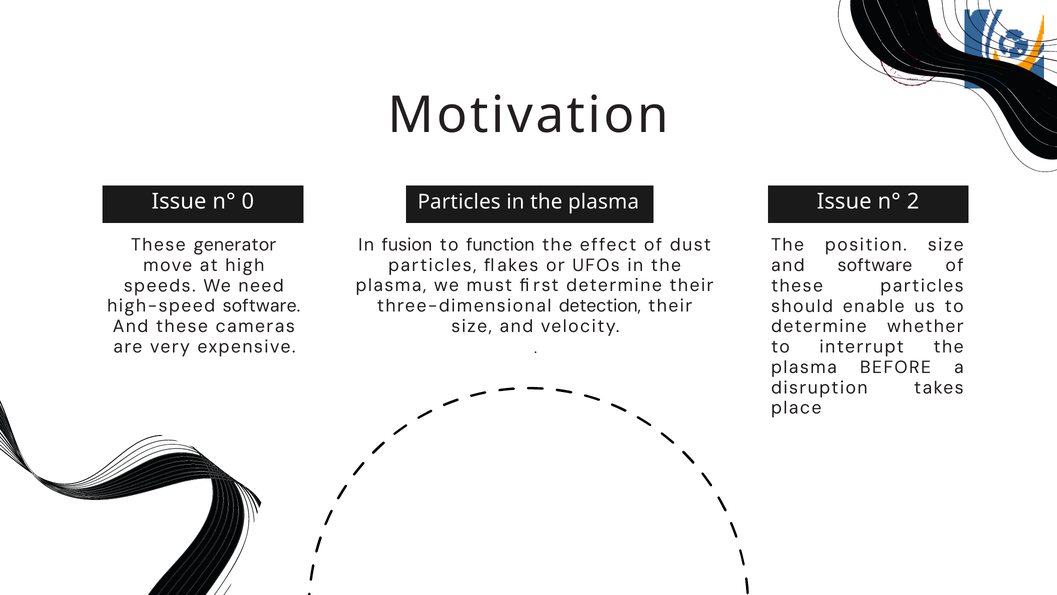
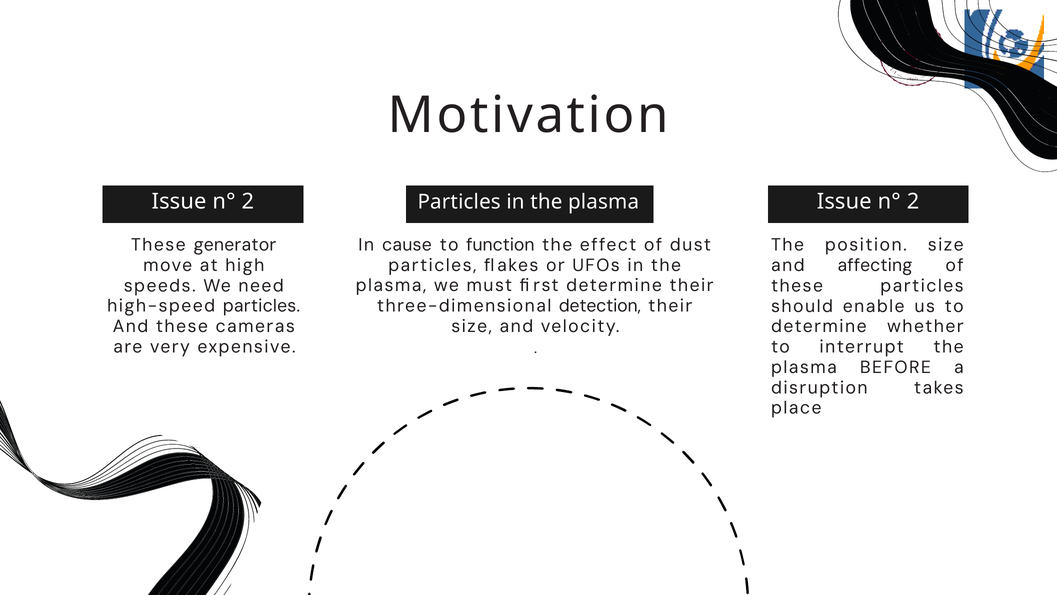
0 at (248, 201): 0 -> 2
fusion: fusion -> cause
and software: software -> affecting
high-speed software: software -> particles
